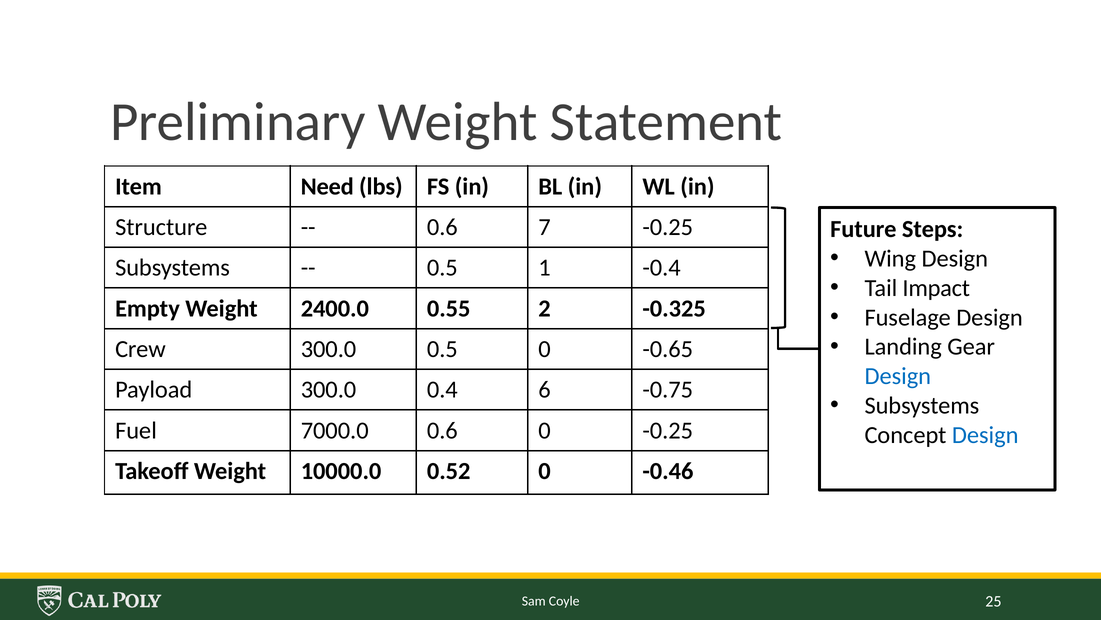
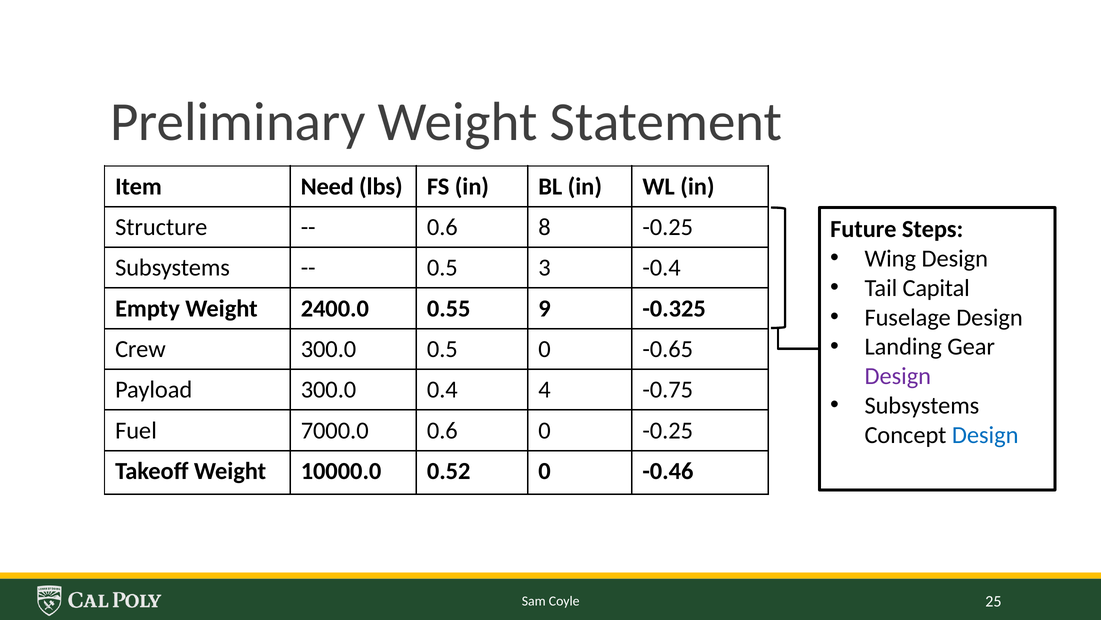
7: 7 -> 8
1: 1 -> 3
Impact: Impact -> Capital
2: 2 -> 9
Design at (898, 376) colour: blue -> purple
6: 6 -> 4
